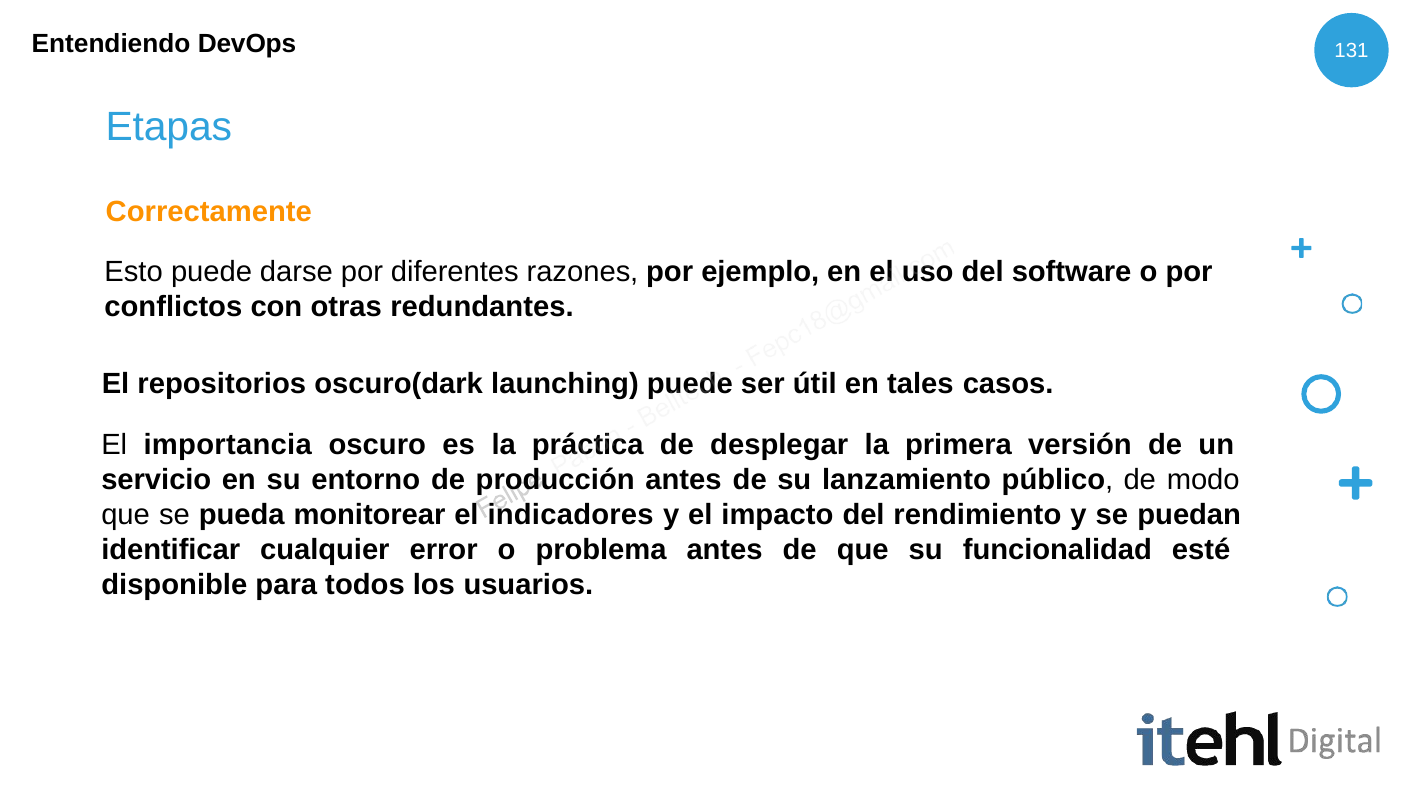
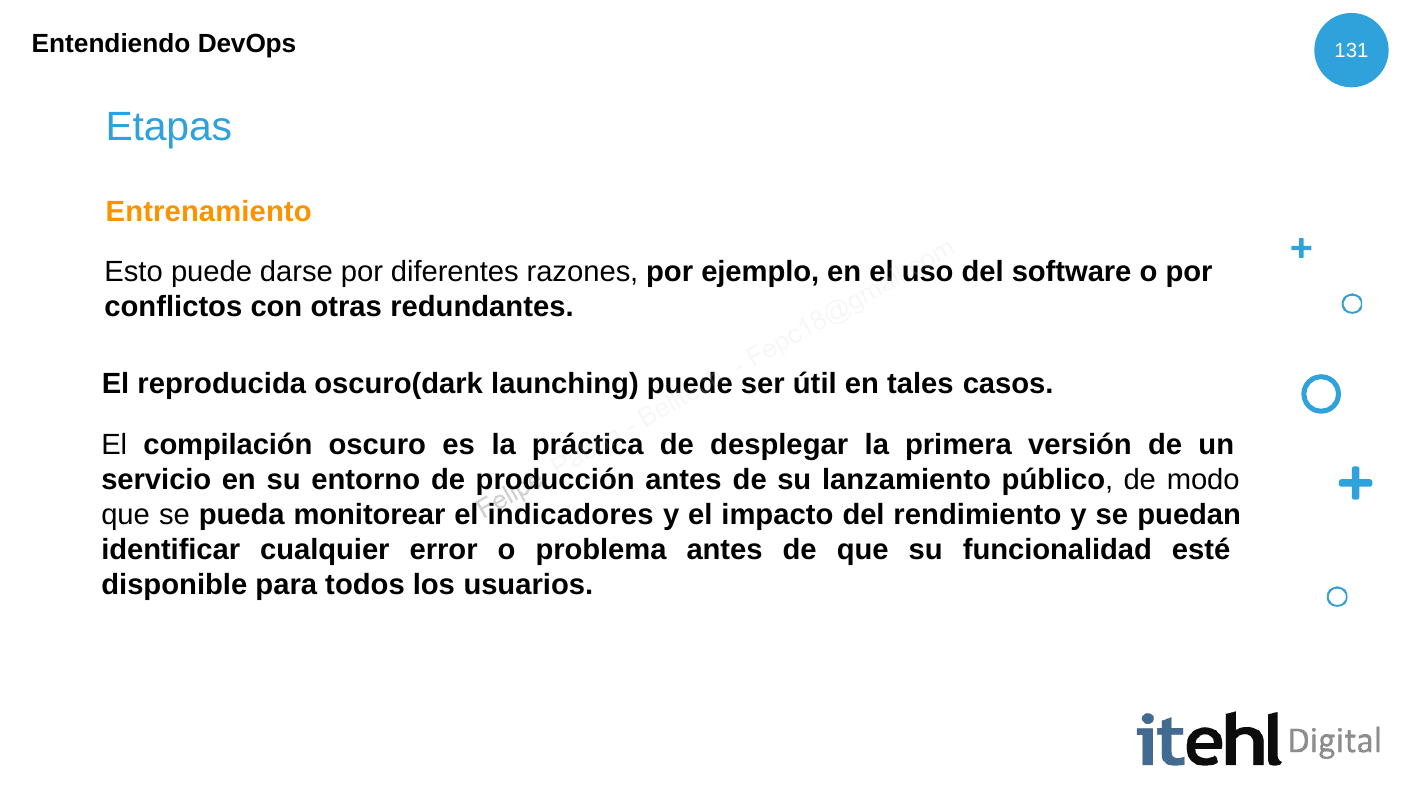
Correctamente: Correctamente -> Entrenamiento
repositorios: repositorios -> reproducida
importancia: importancia -> compilación
